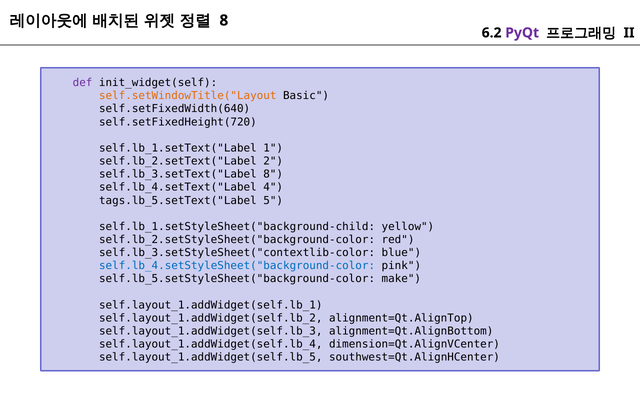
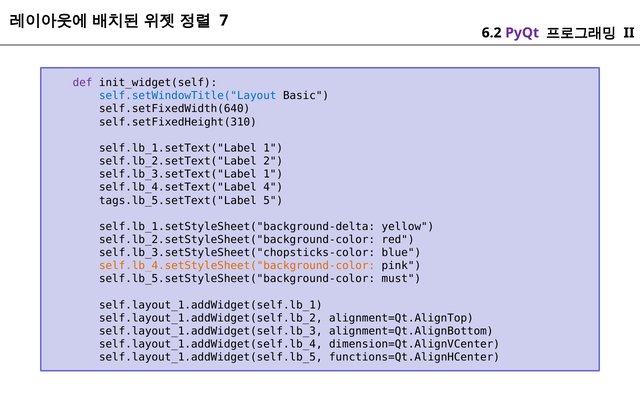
8 at (224, 20): 8 -> 7
self.setWindowTitle("Layout colour: orange -> blue
self.setFixedHeight(720: self.setFixedHeight(720 -> self.setFixedHeight(310
self.lb_3.setText("Label 8: 8 -> 1
self.lb_1.setStyleSheet("background-child: self.lb_1.setStyleSheet("background-child -> self.lb_1.setStyleSheet("background-delta
self.lb_3.setStyleSheet("contextlib-color: self.lb_3.setStyleSheet("contextlib-color -> self.lb_3.setStyleSheet("chopsticks-color
self.lb_4.setStyleSheet("background-color colour: blue -> orange
make: make -> must
southwest=Qt.AlignHCenter: southwest=Qt.AlignHCenter -> functions=Qt.AlignHCenter
